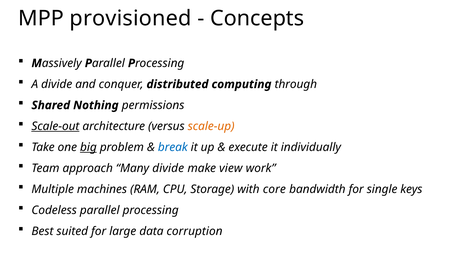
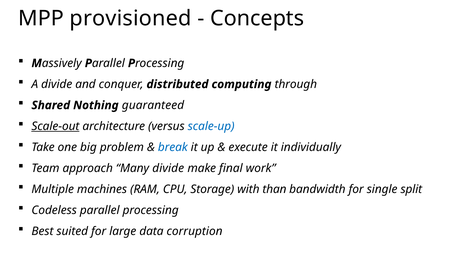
permissions: permissions -> guaranteed
scale-up colour: orange -> blue
big underline: present -> none
view: view -> final
core: core -> than
keys: keys -> split
